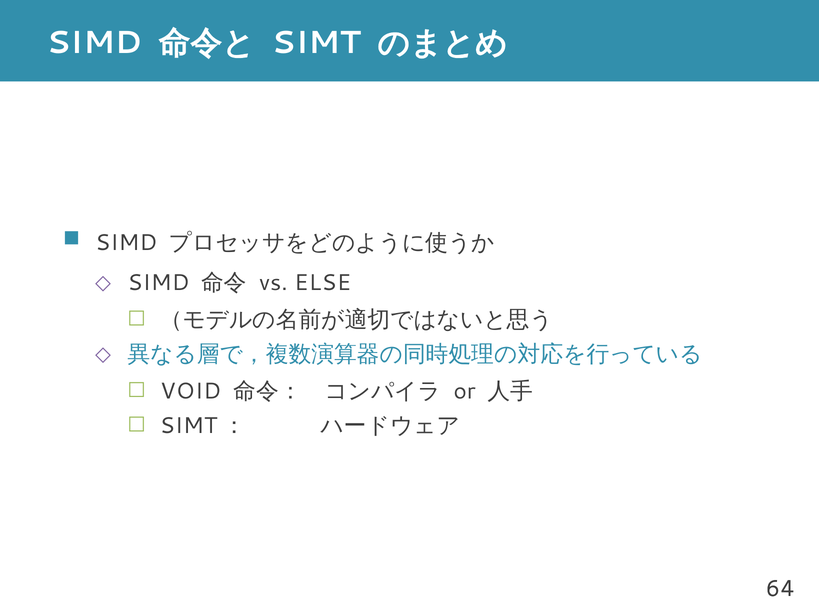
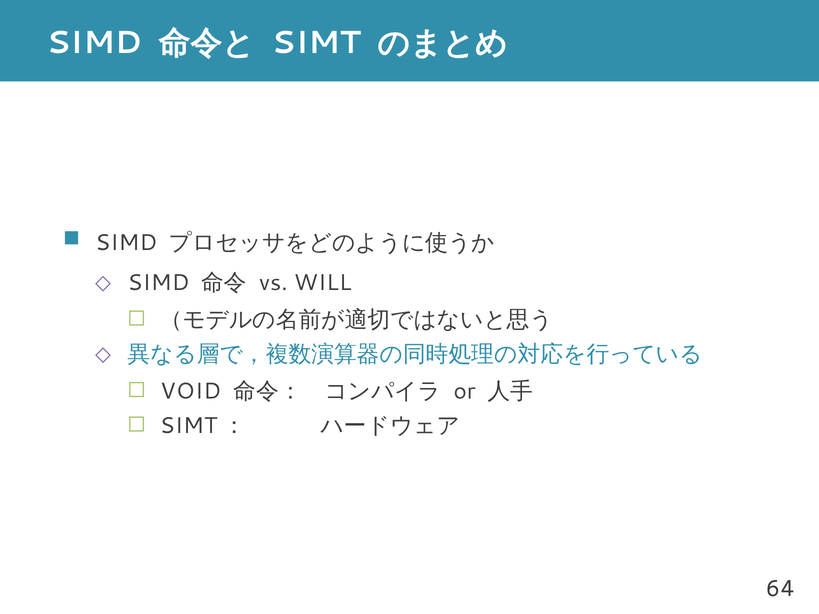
ELSE: ELSE -> WILL
